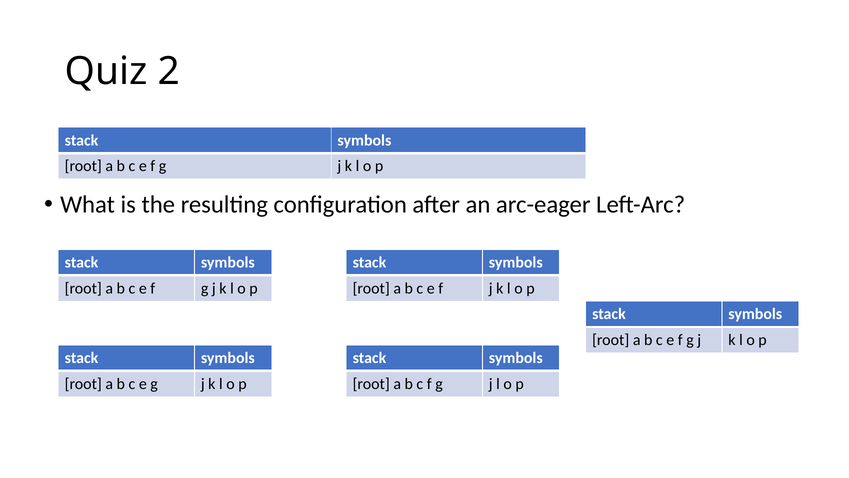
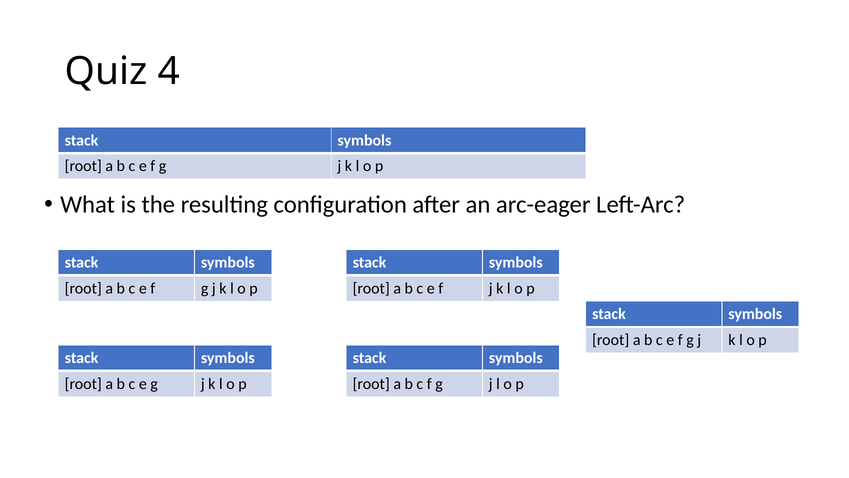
2: 2 -> 4
